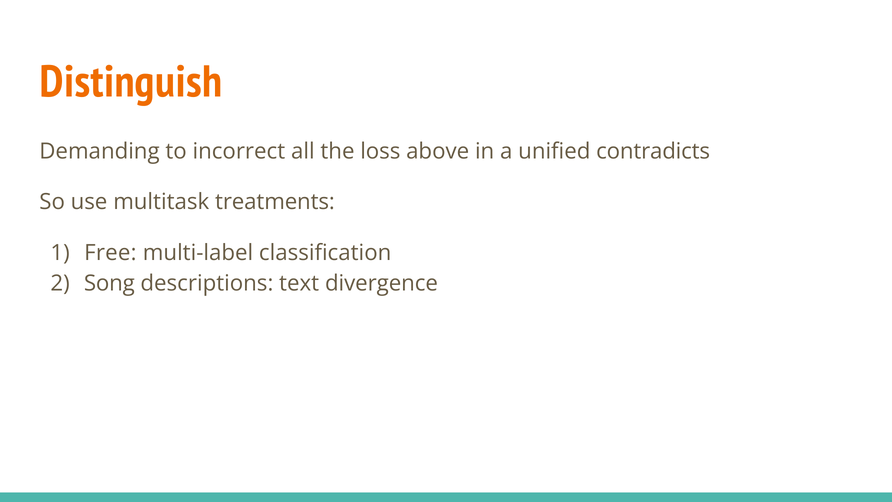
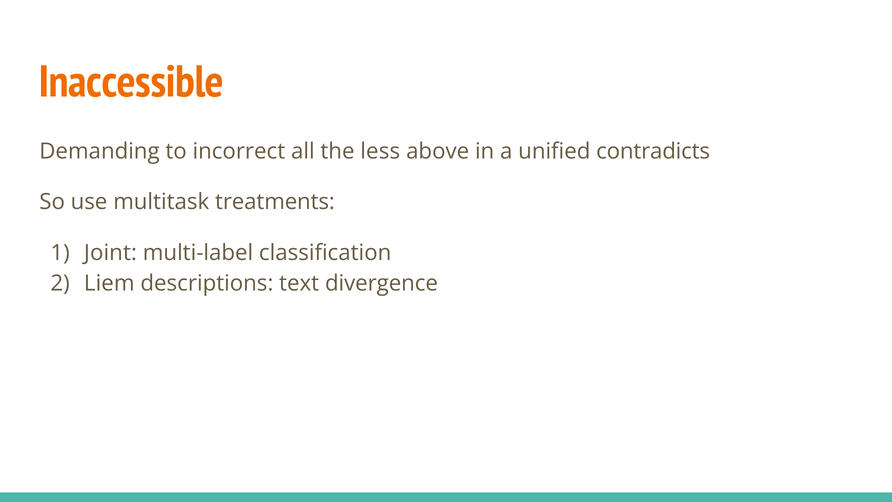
Distinguish: Distinguish -> Inaccessible
loss: loss -> less
Free: Free -> Joint
Song: Song -> Liem
